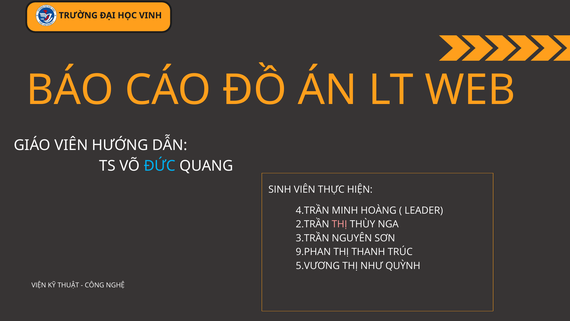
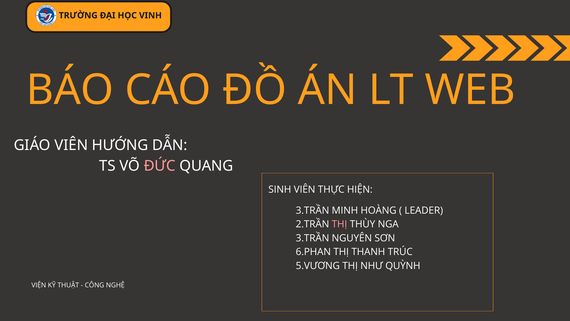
ĐỨC colour: light blue -> pink
4.TRẦN at (312, 210): 4.TRẦN -> 3.TRẦN
9.PHAN: 9.PHAN -> 6.PHAN
